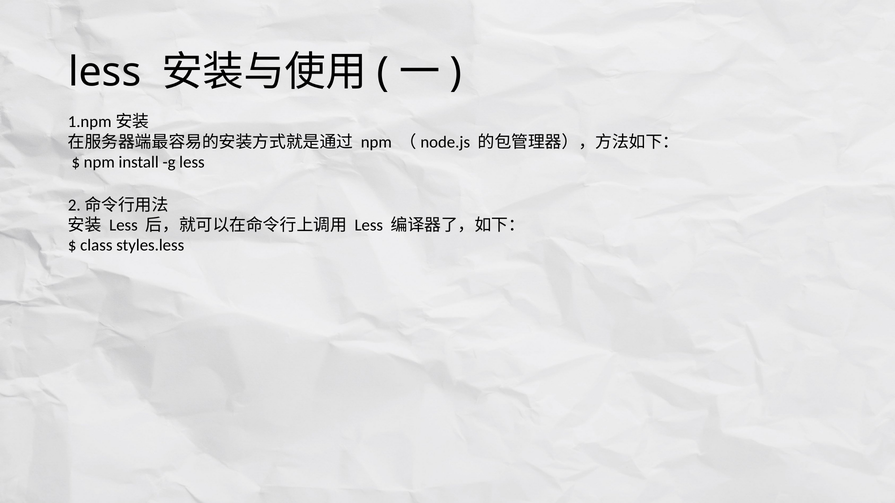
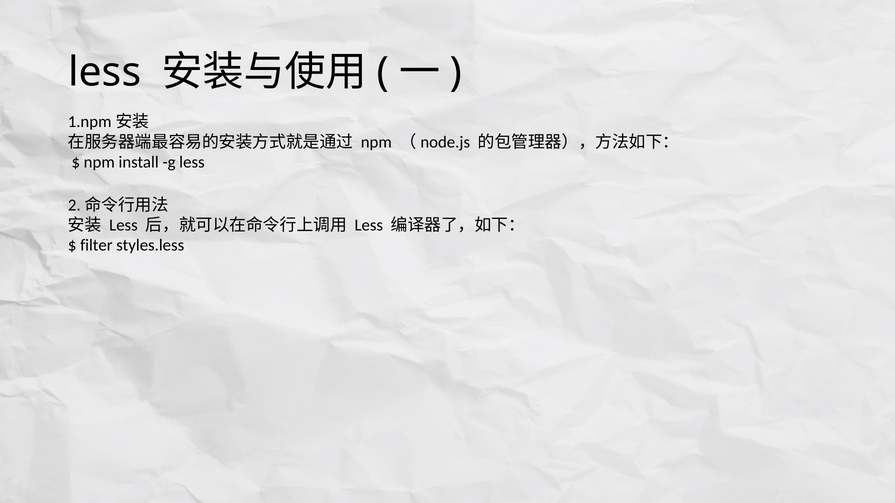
class: class -> filter
